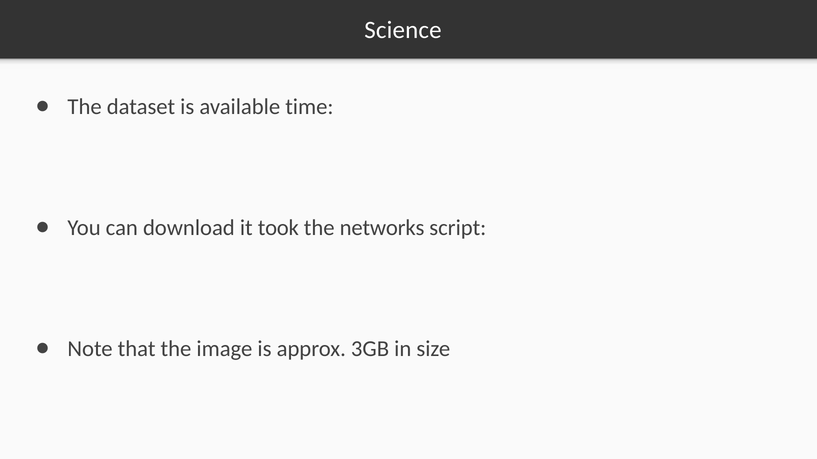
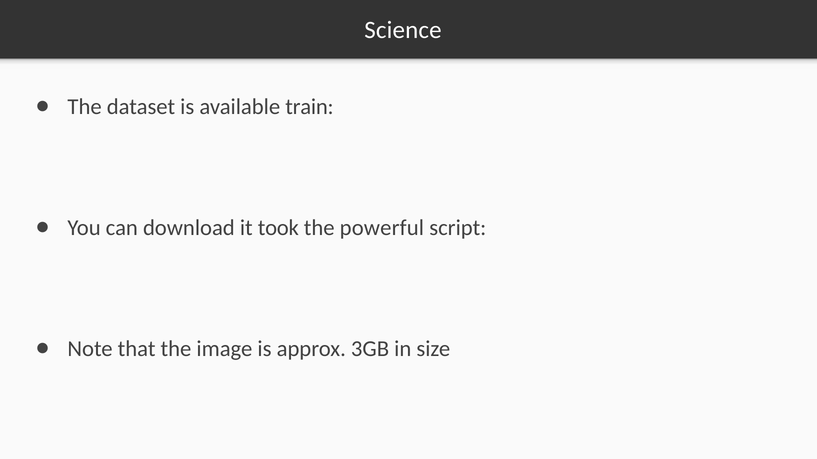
time: time -> train
networks: networks -> powerful
